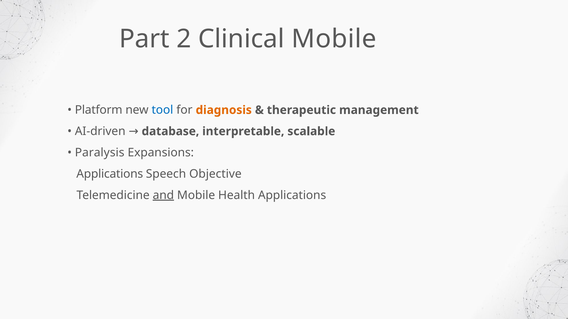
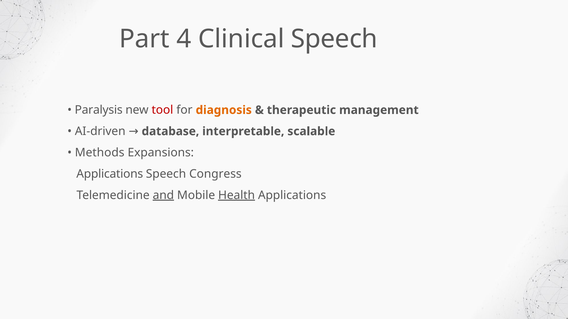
2: 2 -> 4
Clinical Mobile: Mobile -> Speech
Platform: Platform -> Paralysis
tool colour: blue -> red
Paralysis: Paralysis -> Methods
Objective: Objective -> Congress
Health underline: none -> present
